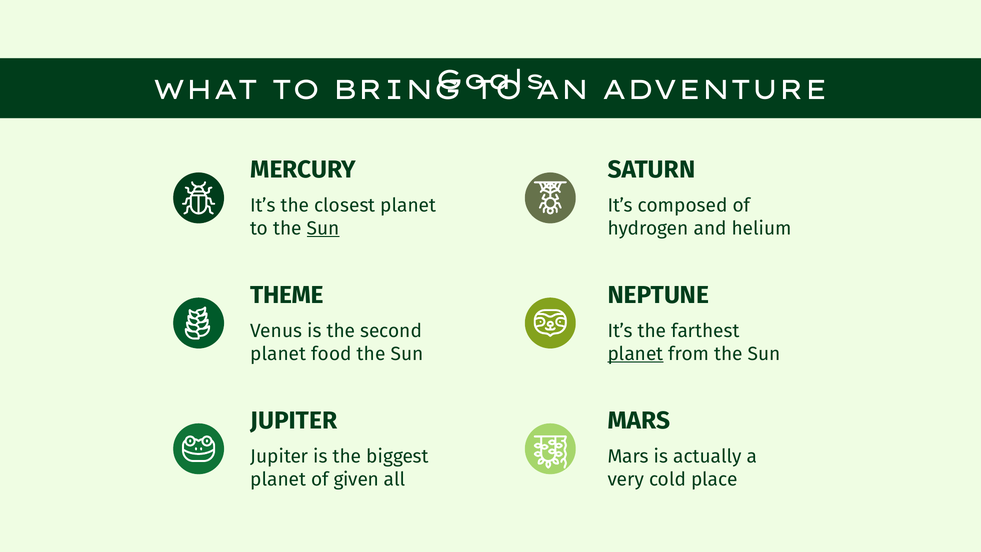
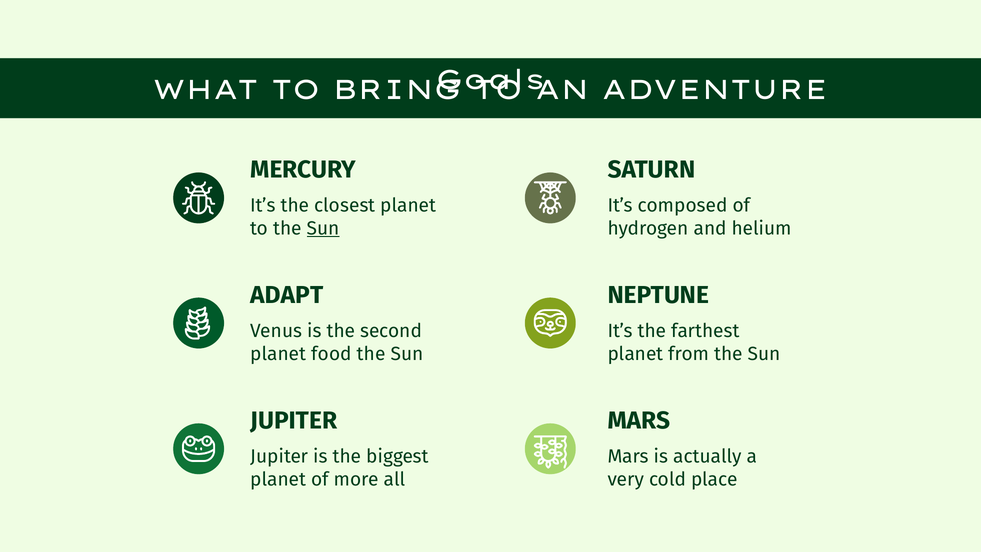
THEME: THEME -> ADAPT
planet at (635, 354) underline: present -> none
given: given -> more
